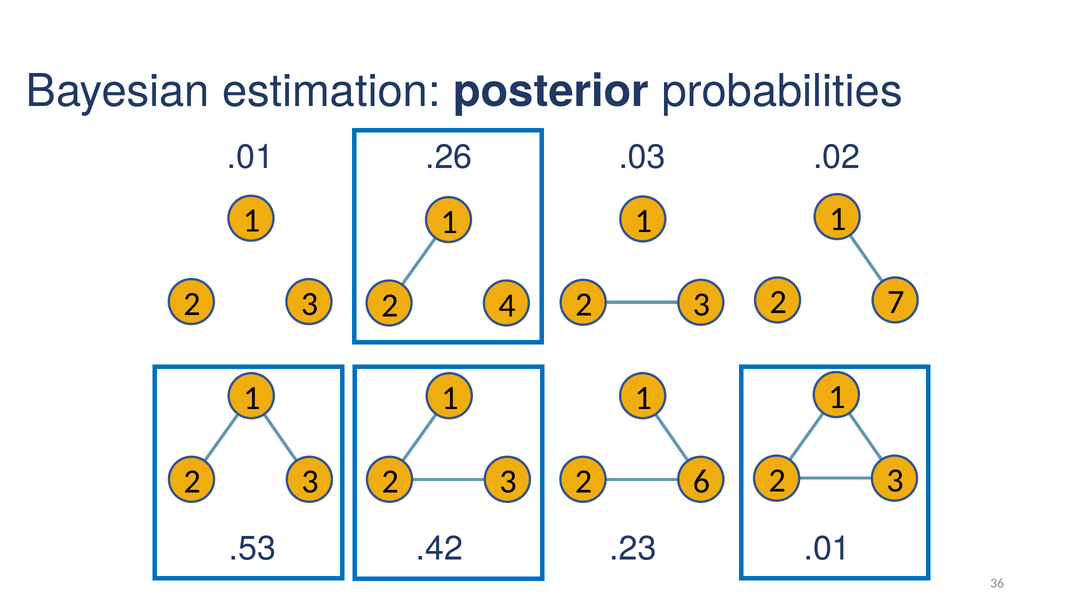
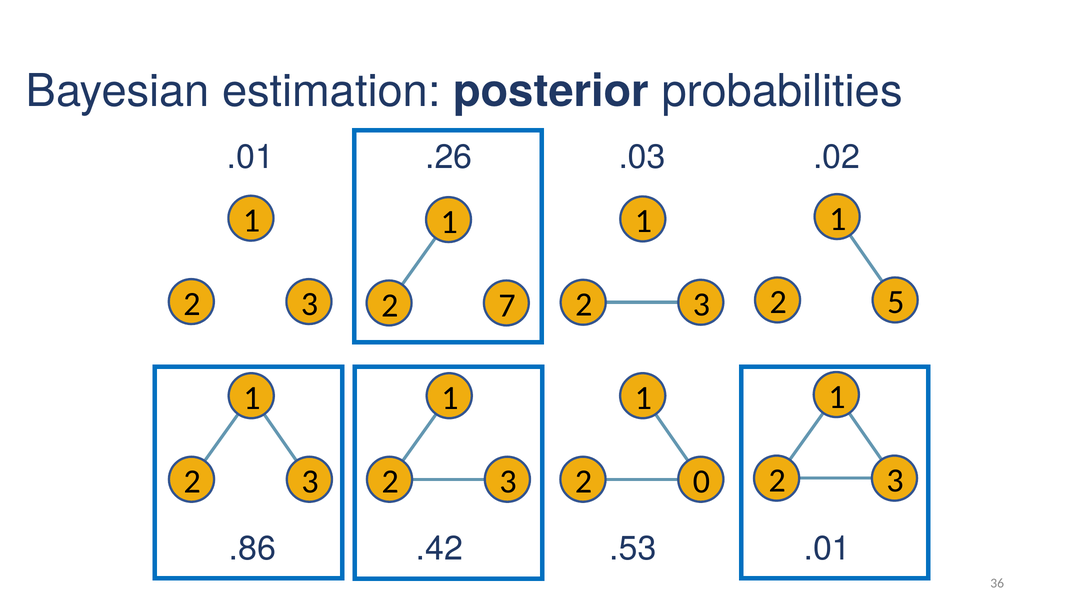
7: 7 -> 5
4: 4 -> 7
6: 6 -> 0
.53: .53 -> .86
.23: .23 -> .53
